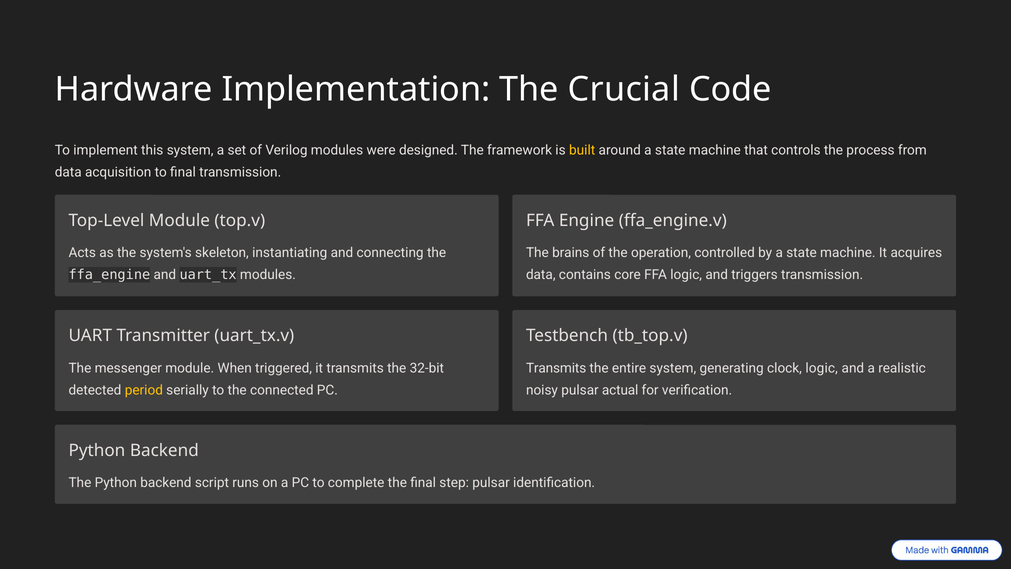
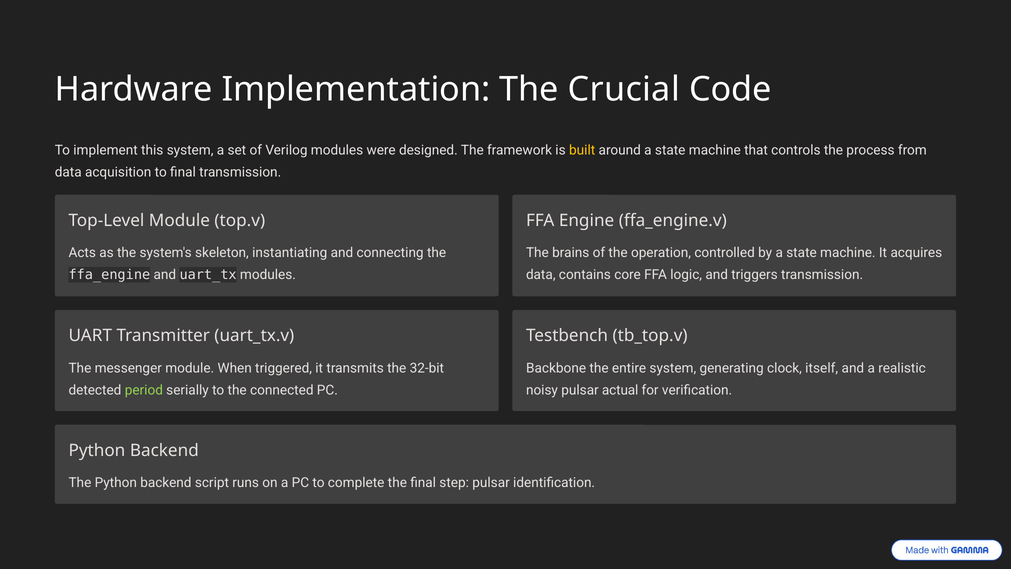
Transmits at (556, 368): Transmits -> Backbone
clock logic: logic -> itself
period colour: yellow -> light green
